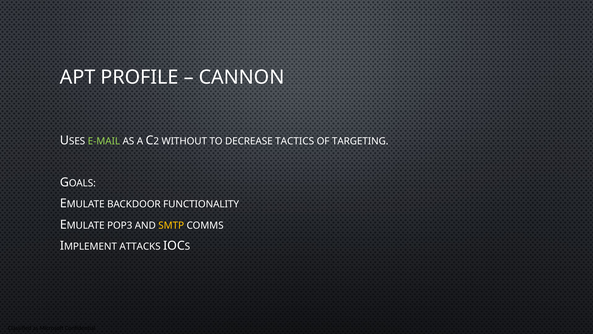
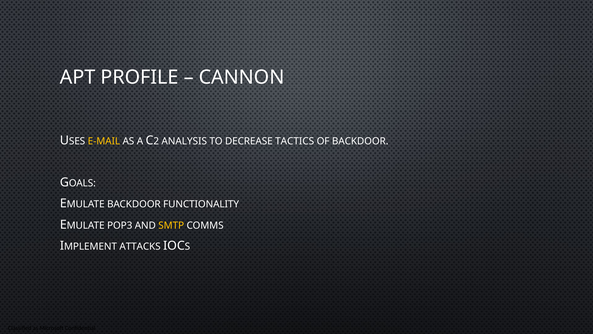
E-MAIL colour: light green -> yellow
WITHOUT: WITHOUT -> ANALYSIS
OF TARGETING: TARGETING -> BACKDOOR
